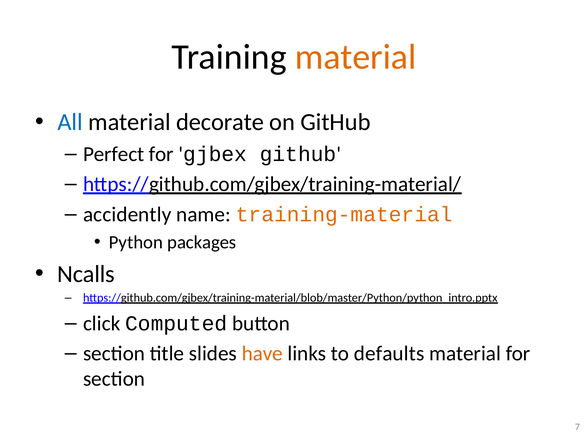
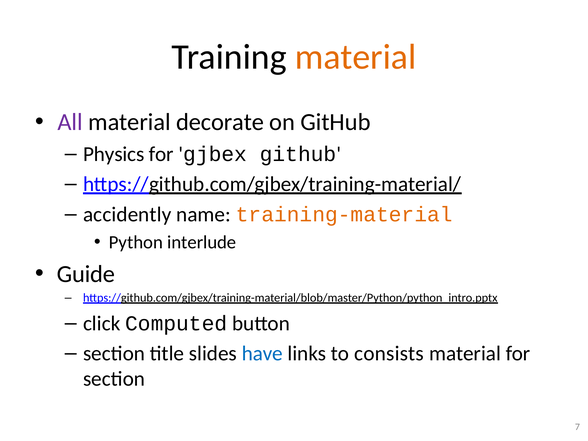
All colour: blue -> purple
Perfect: Perfect -> Physics
packages: packages -> interlude
Ncalls: Ncalls -> Guide
have colour: orange -> blue
defaults: defaults -> consists
